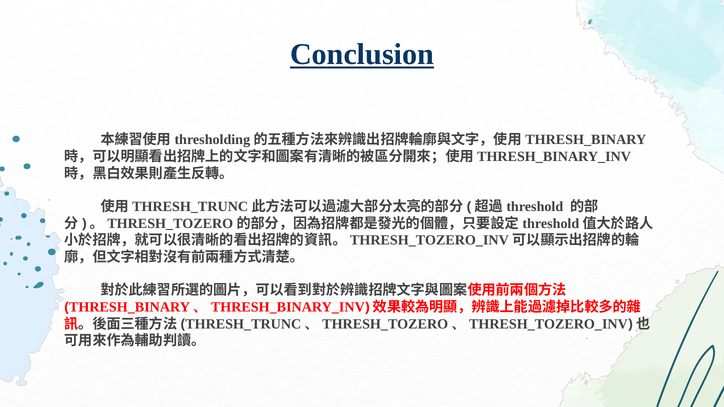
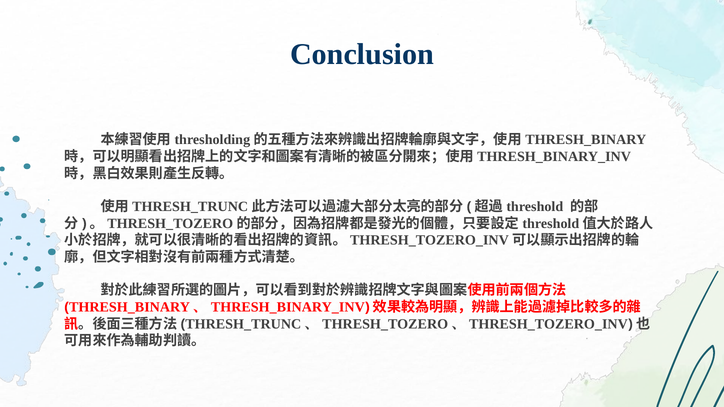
Conclusion underline: present -> none
